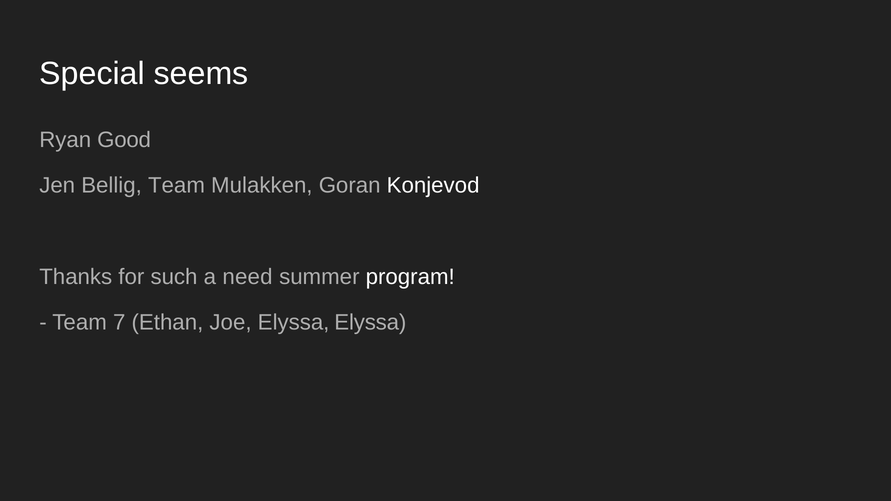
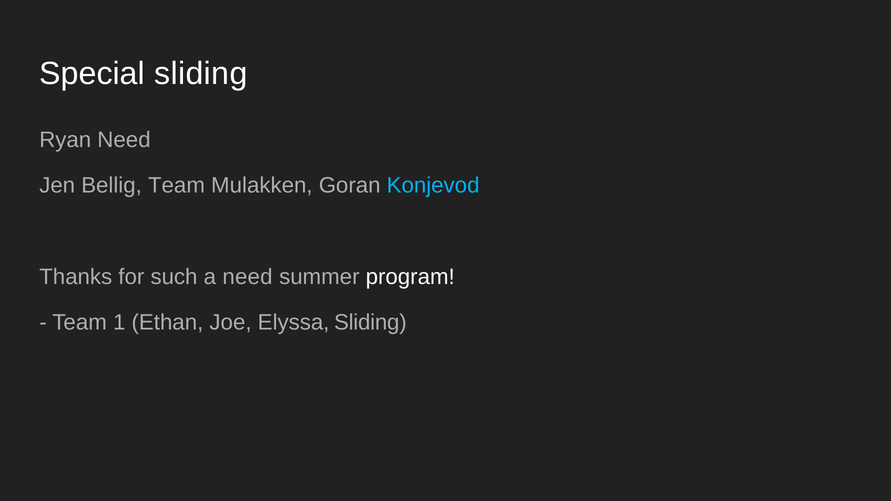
Special seems: seems -> sliding
Ryan Good: Good -> Need
Konjevod colour: white -> light blue
7: 7 -> 1
Elyssa Elyssa: Elyssa -> Sliding
